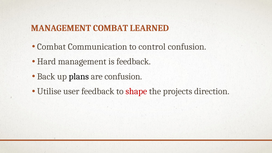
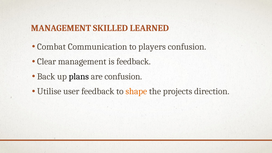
MANAGEMENT COMBAT: COMBAT -> SKILLED
control: control -> players
Hard: Hard -> Clear
shape colour: red -> orange
